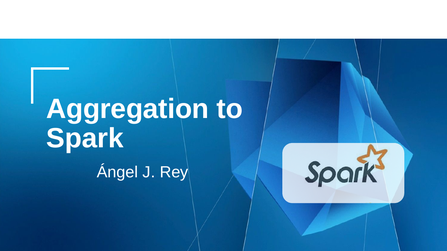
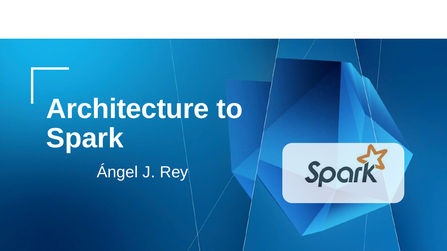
Aggregation: Aggregation -> Architecture
